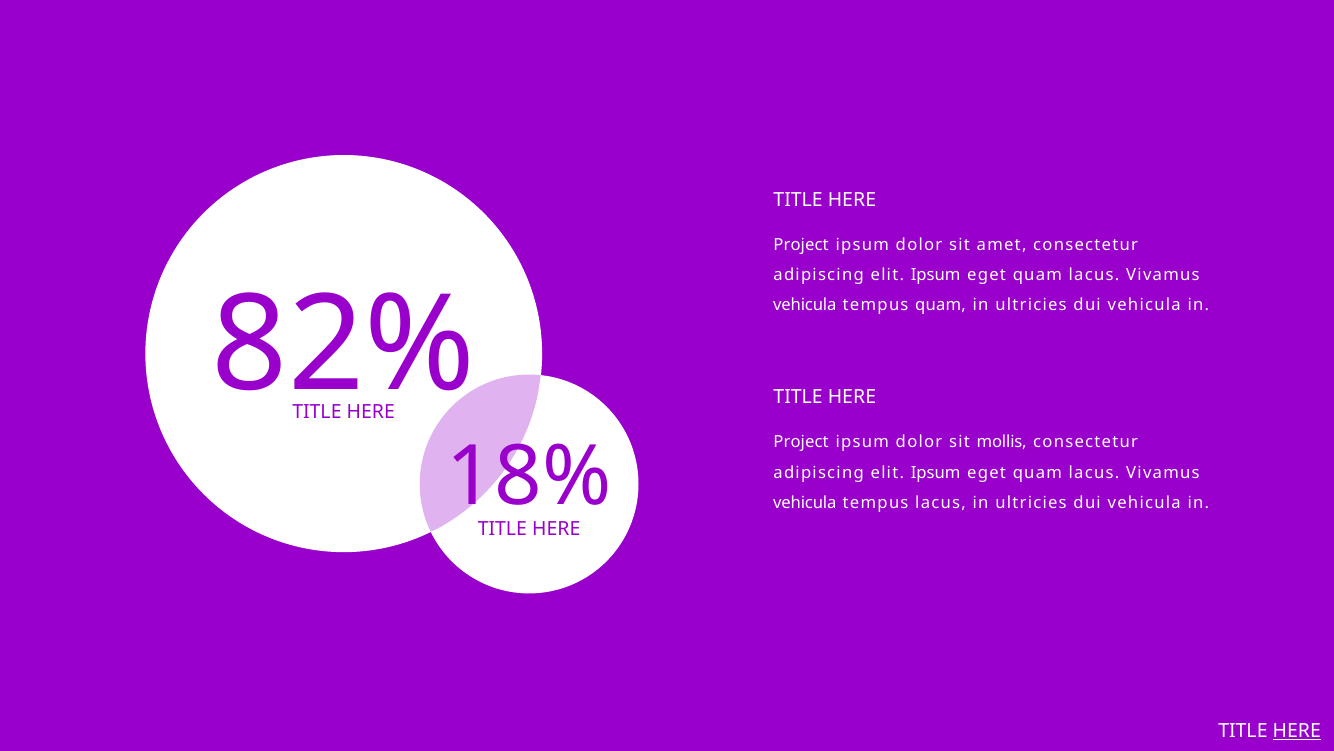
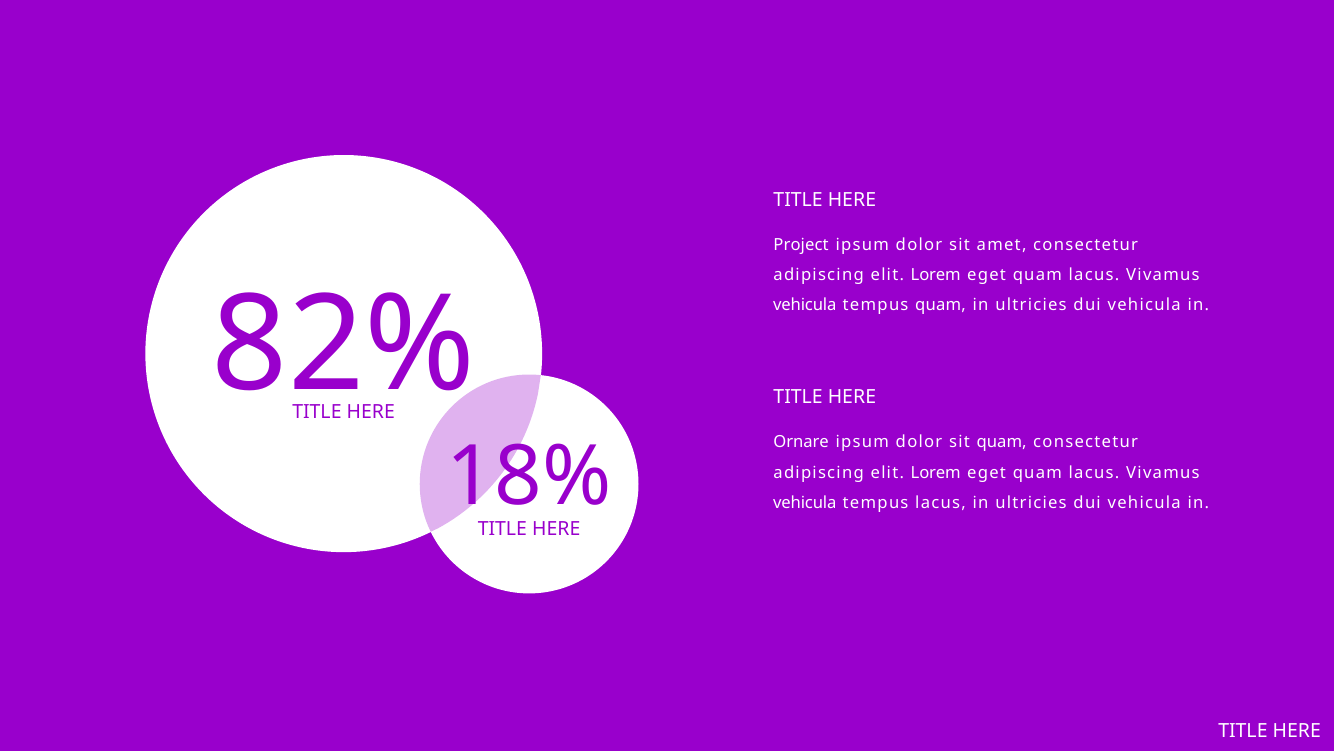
Ipsum at (936, 275): Ipsum -> Lorem
Project at (801, 442): Project -> Ornare
sit mollis: mollis -> quam
Ipsum at (936, 472): Ipsum -> Lorem
HERE at (1297, 731) underline: present -> none
